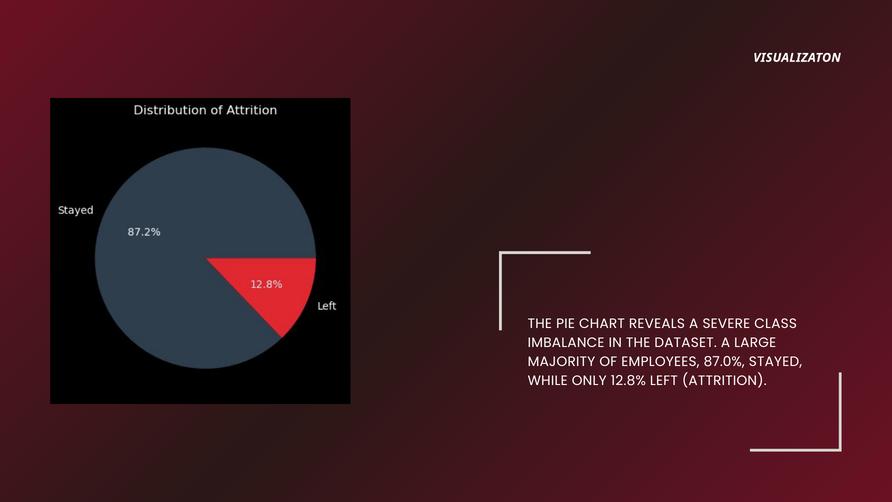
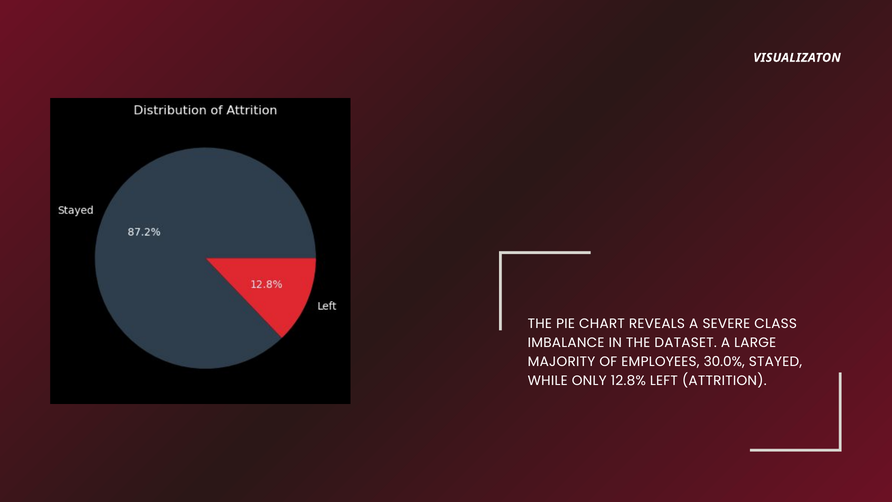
87.0%: 87.0% -> 30.0%
